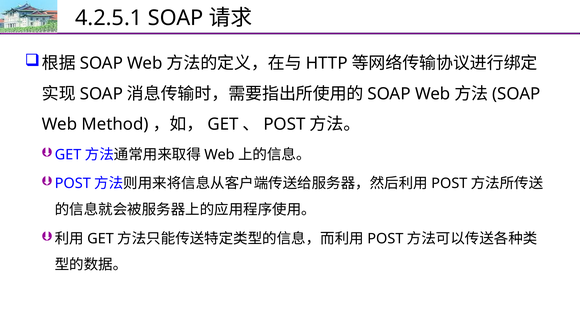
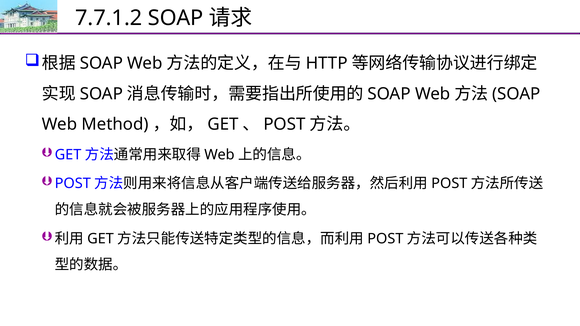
4.2.5.1: 4.2.5.1 -> 7.7.1.2
